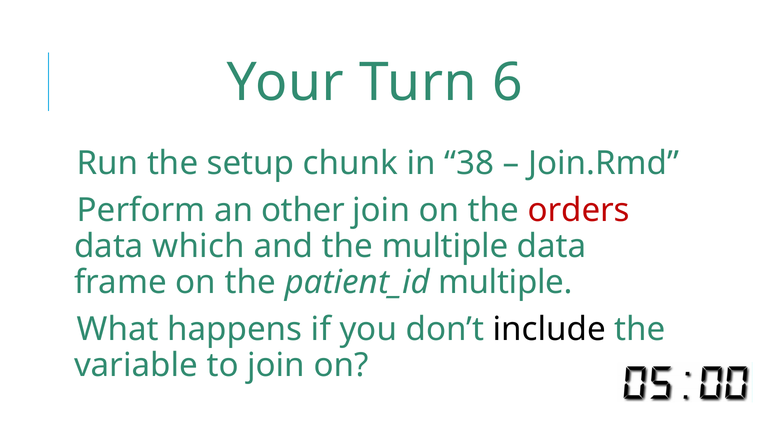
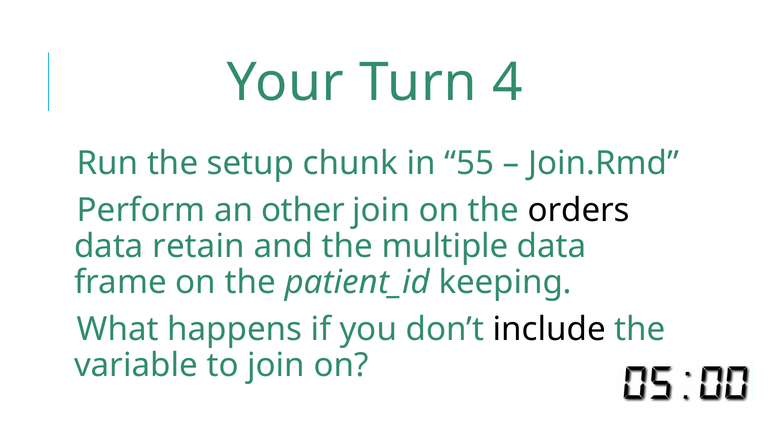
6: 6 -> 4
38: 38 -> 55
orders colour: red -> black
which: which -> retain
patient_id multiple: multiple -> keeping
